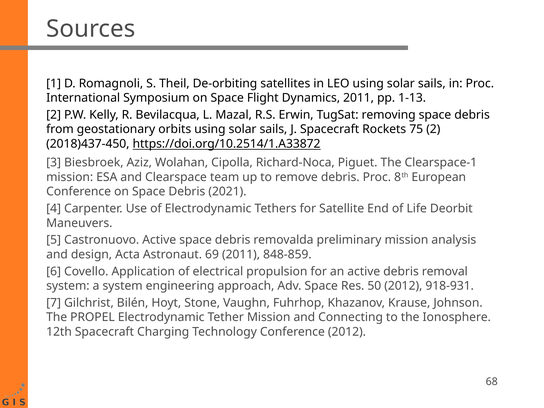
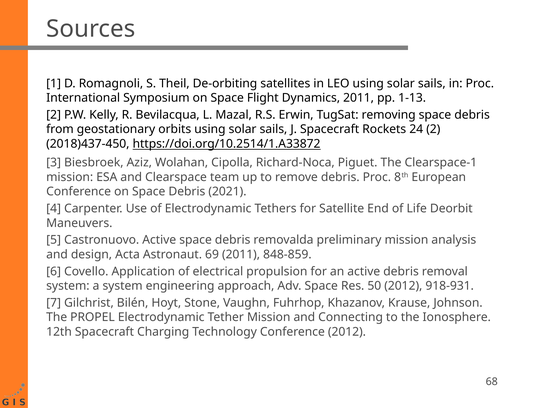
75: 75 -> 24
